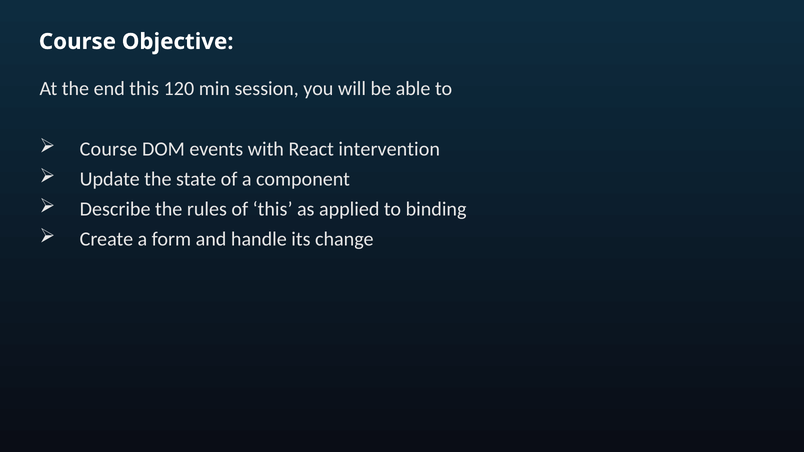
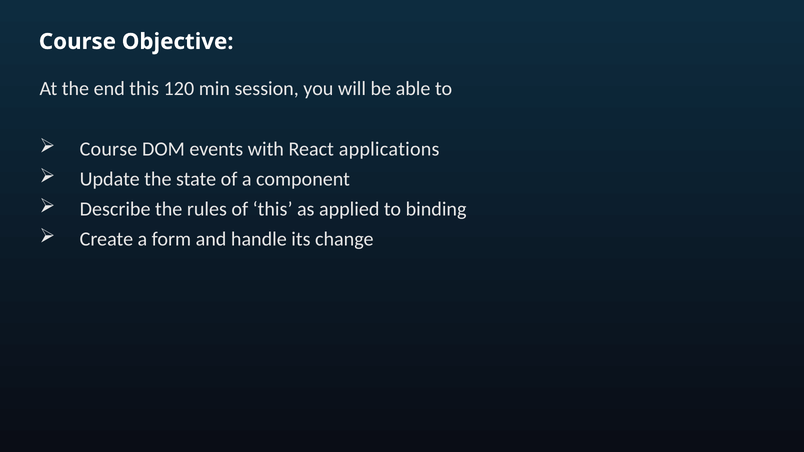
intervention: intervention -> applications
